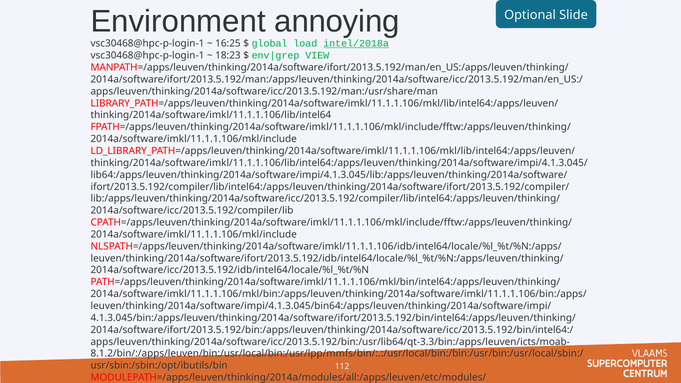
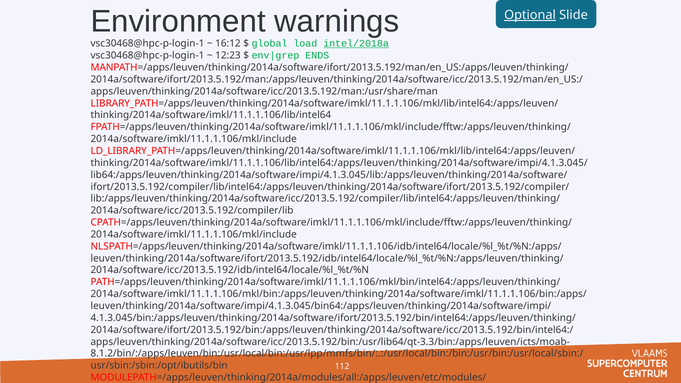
annoying: annoying -> warnings
Optional underline: none -> present
16:25: 16:25 -> 16:12
18:23: 18:23 -> 12:23
VIEW: VIEW -> ENDS
